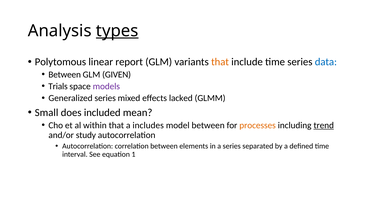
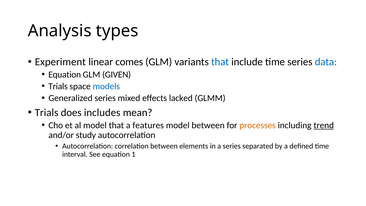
types underline: present -> none
Polytomous: Polytomous -> Experiment
report: report -> comes
that at (220, 62) colour: orange -> blue
Between at (65, 74): Between -> Equation
models colour: purple -> blue
Small at (47, 113): Small -> Trials
included: included -> includes
al within: within -> model
includes: includes -> features
